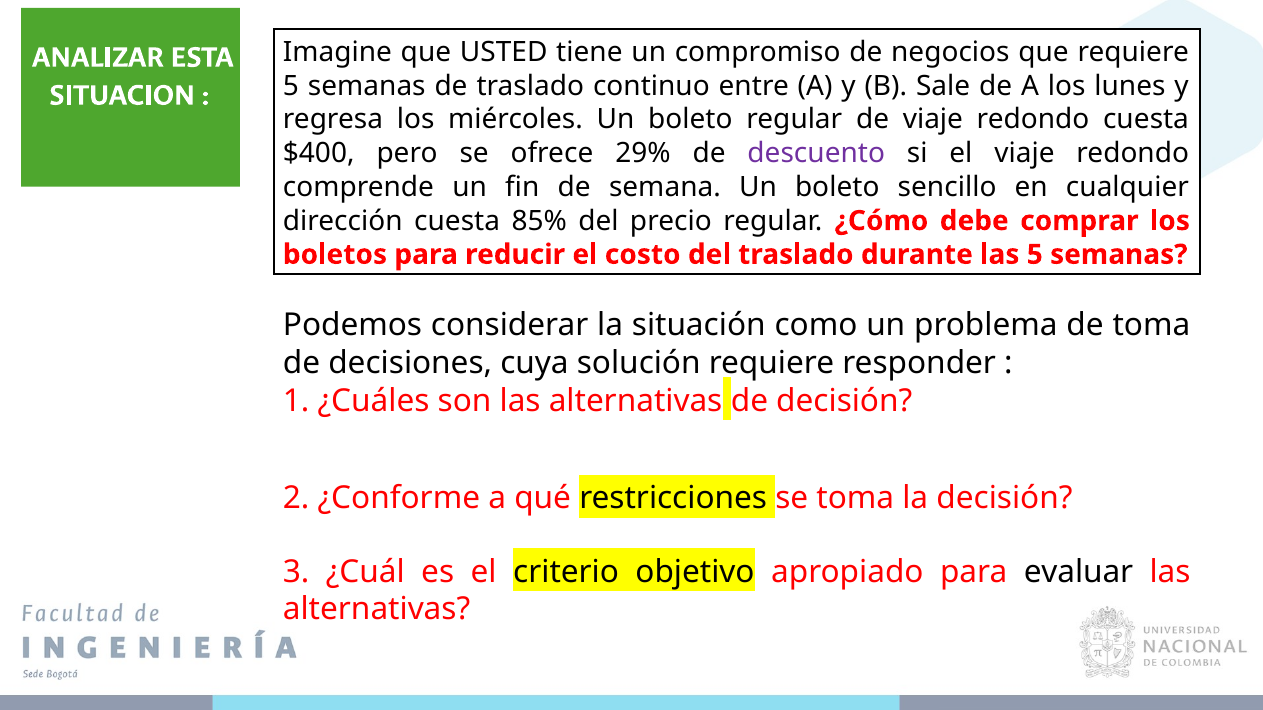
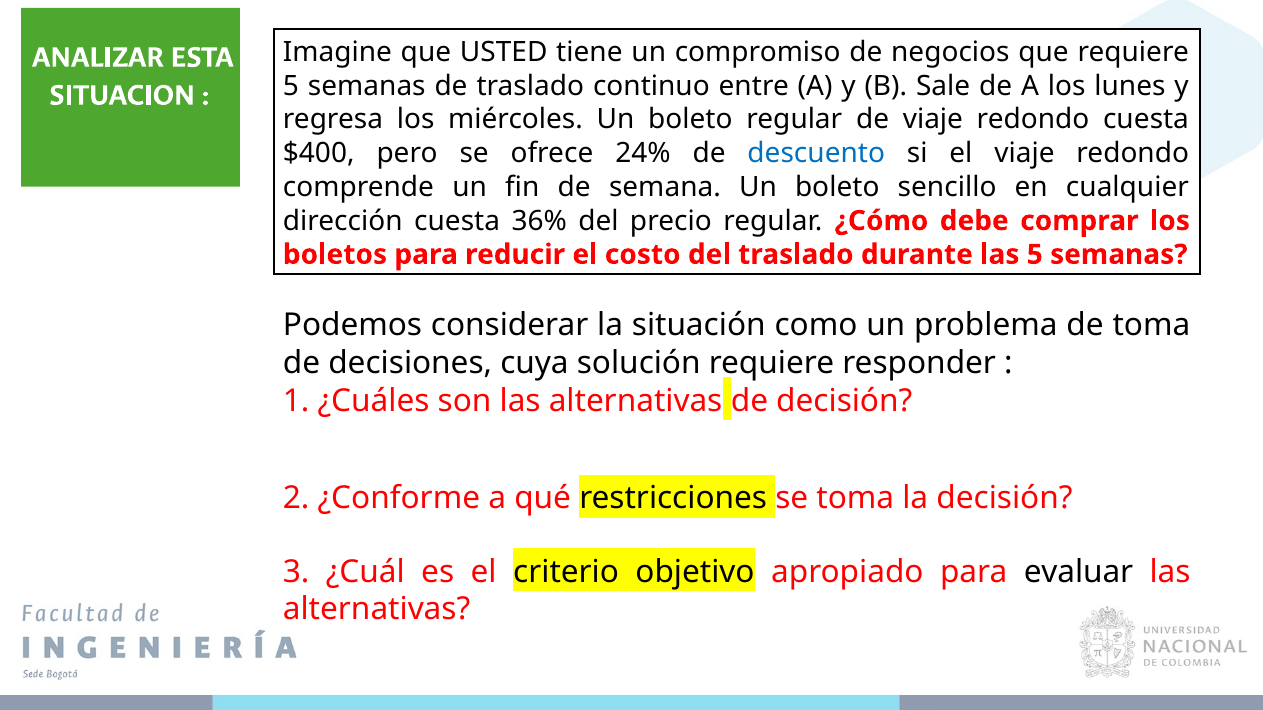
29%: 29% -> 24%
descuento colour: purple -> blue
85%: 85% -> 36%
